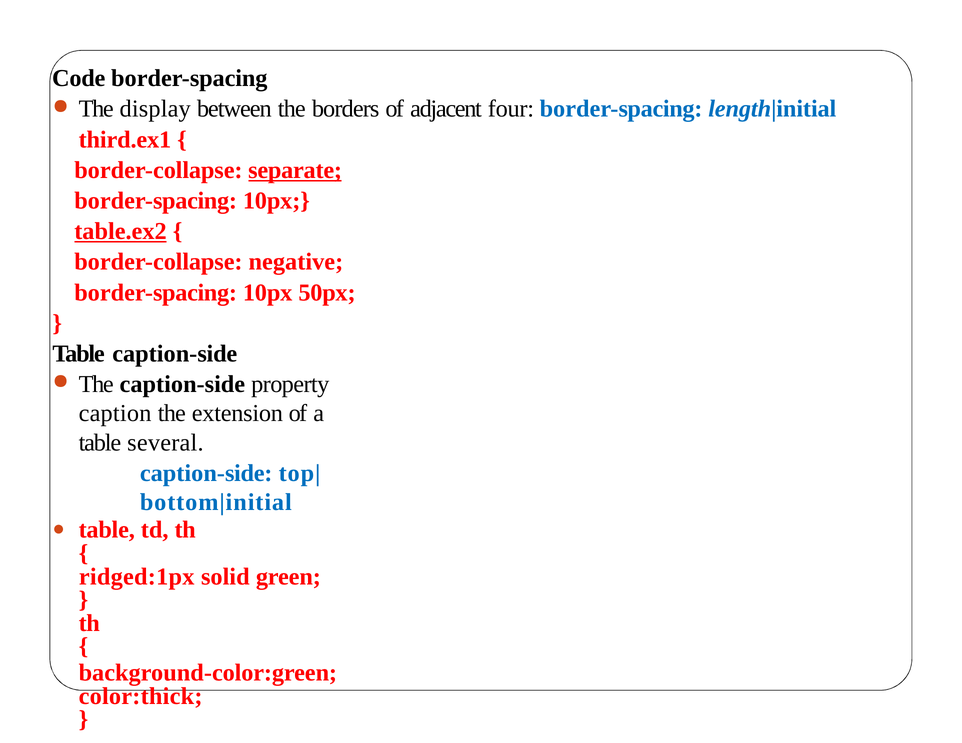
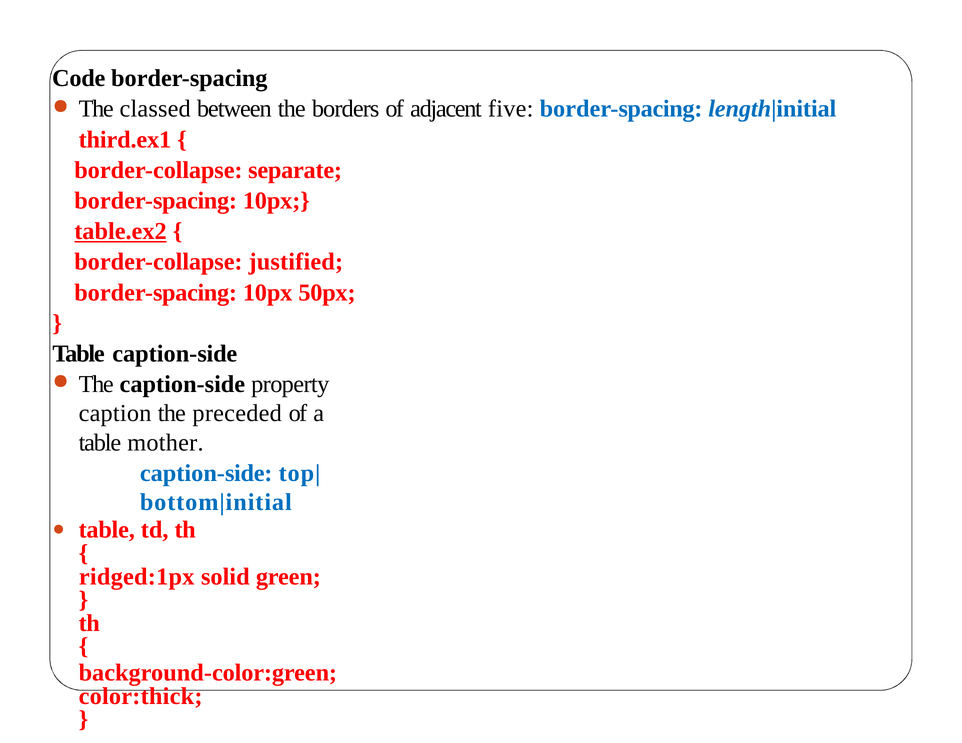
display: display -> classed
four: four -> five
separate underline: present -> none
negative: negative -> justified
extension: extension -> preceded
several: several -> mother
